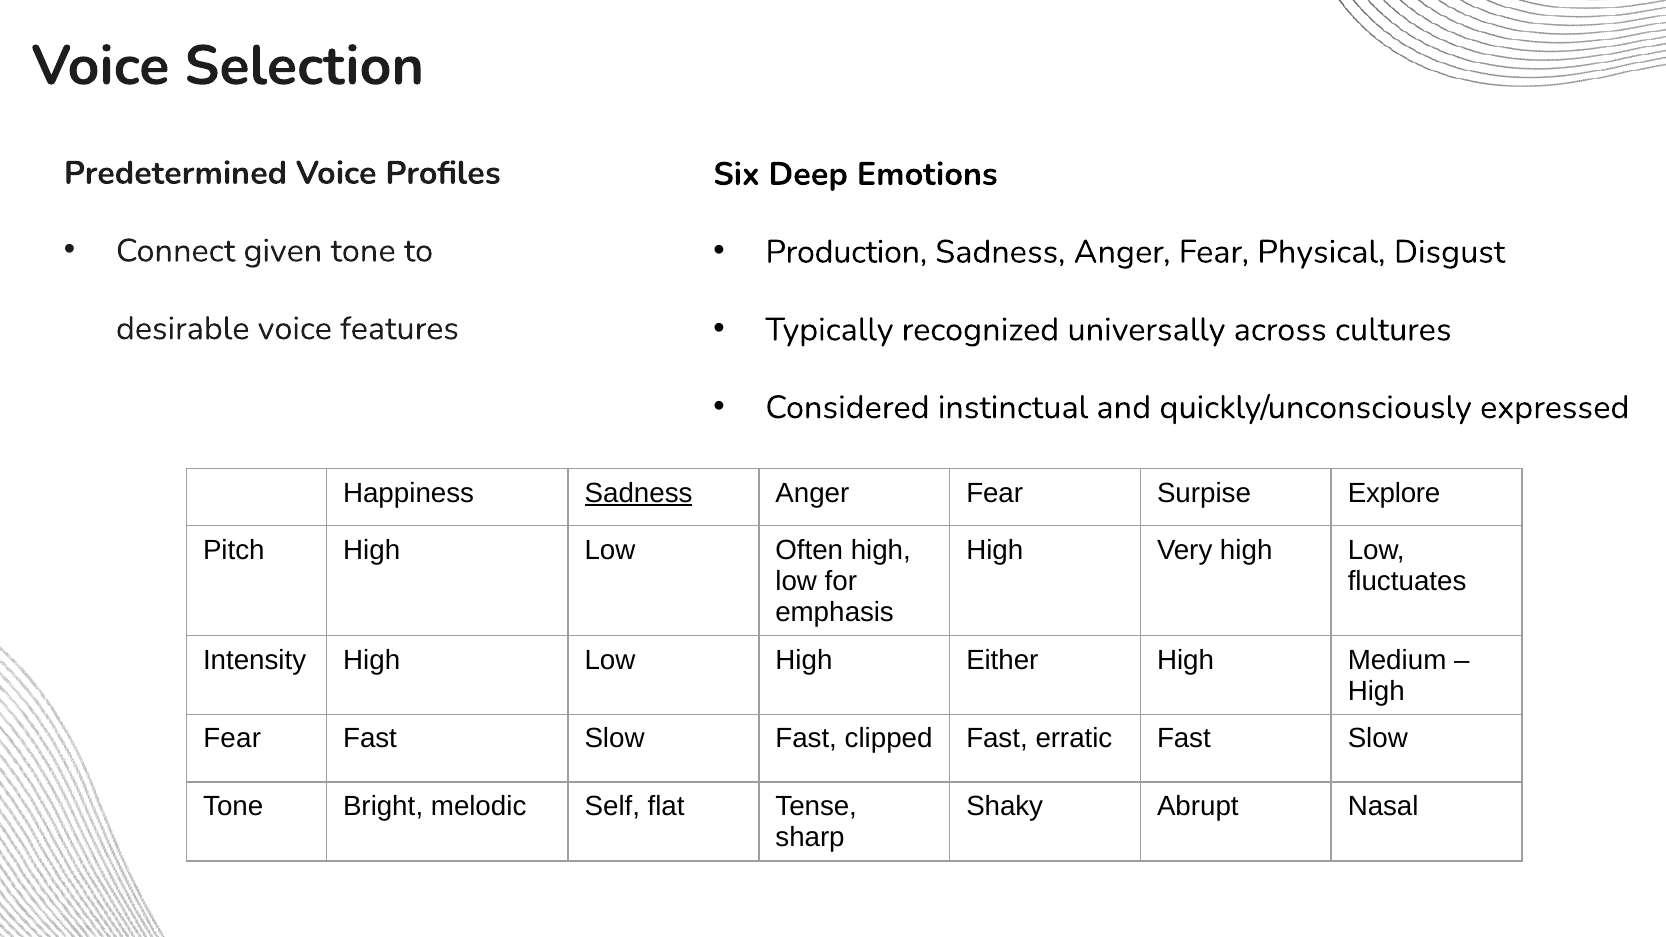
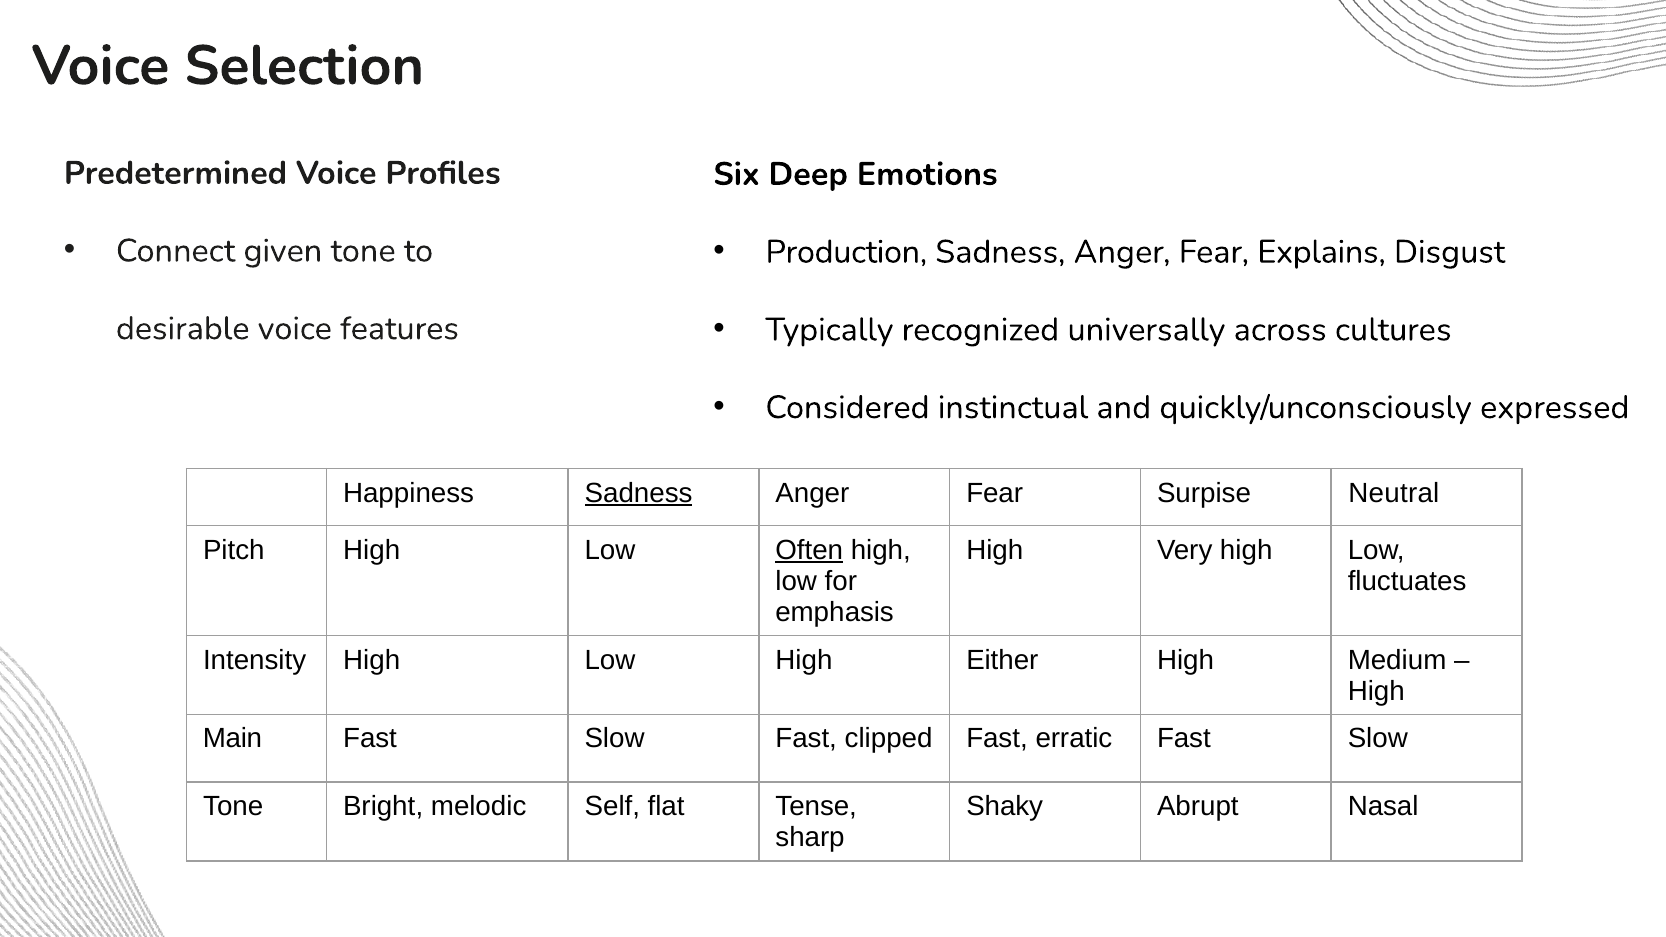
Physical: Physical -> Explains
Explore: Explore -> Neutral
Often underline: none -> present
Fear at (232, 739): Fear -> Main
